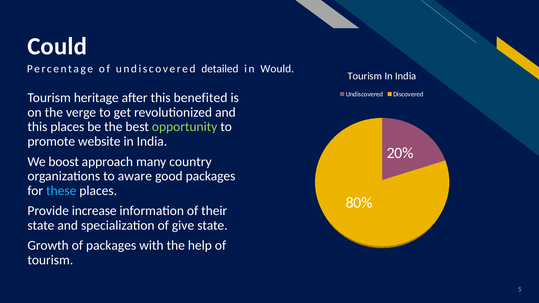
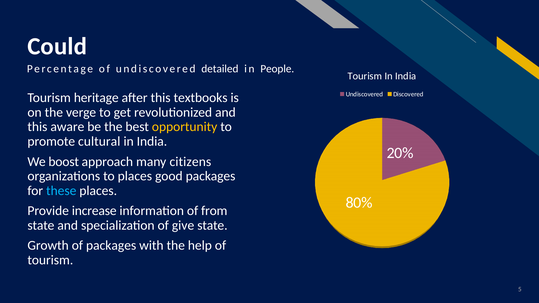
Would: Would -> People
benefited: benefited -> textbooks
this places: places -> aware
opportunity colour: light green -> yellow
website: website -> cultural
country: country -> citizens
to aware: aware -> places
their: their -> from
